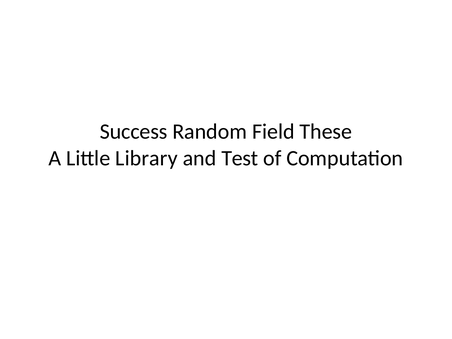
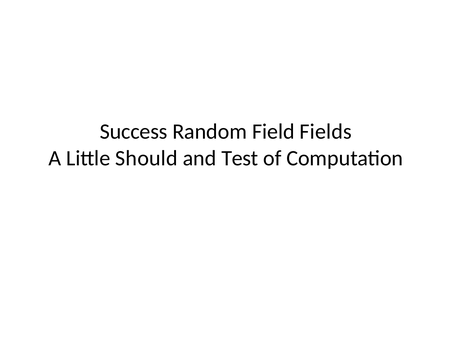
These: These -> Fields
Library: Library -> Should
